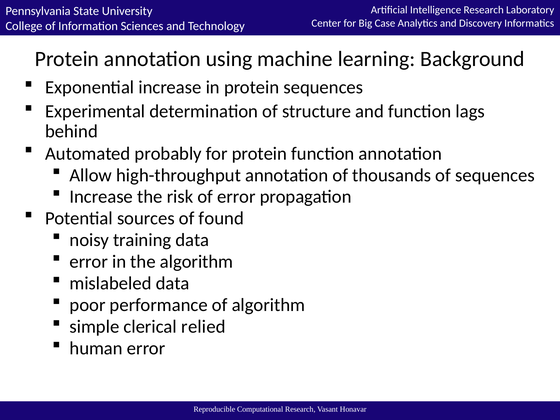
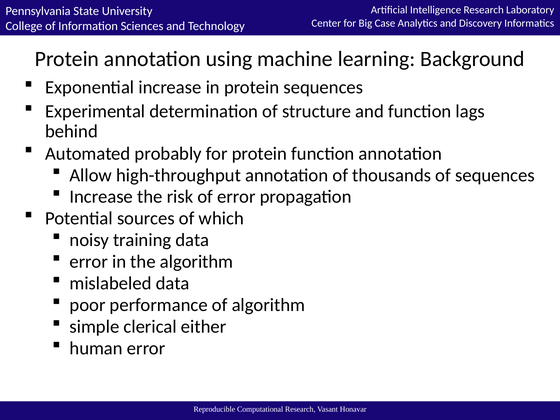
found: found -> which
relied: relied -> either
